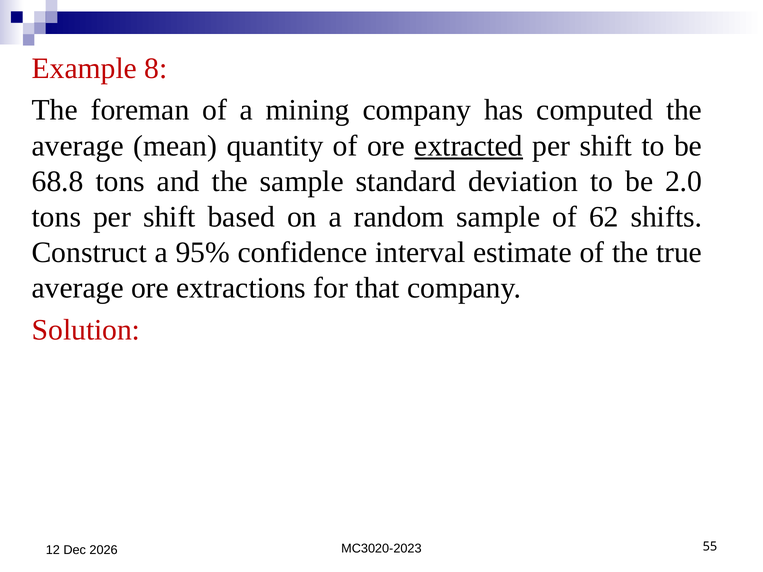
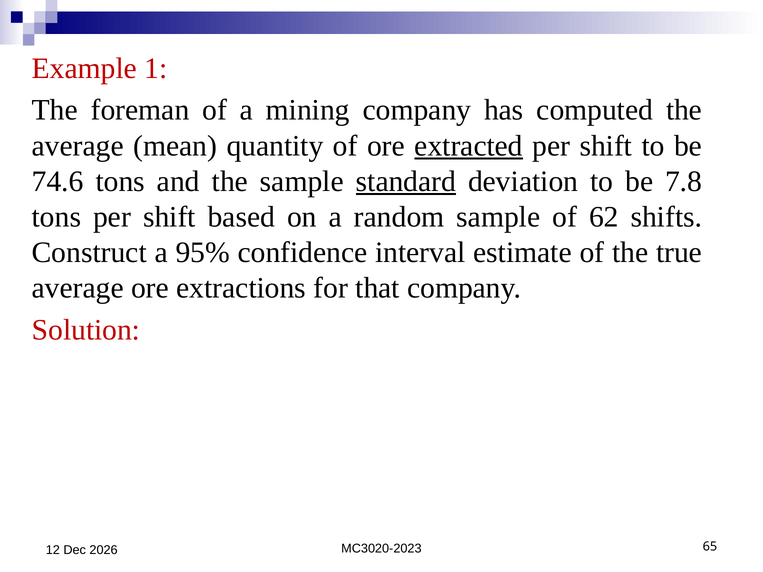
8: 8 -> 1
68.8: 68.8 -> 74.6
standard underline: none -> present
2.0: 2.0 -> 7.8
55: 55 -> 65
